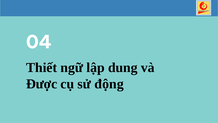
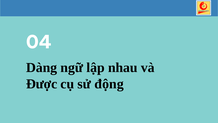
Thiết: Thiết -> Dàng
dung: dung -> nhau
